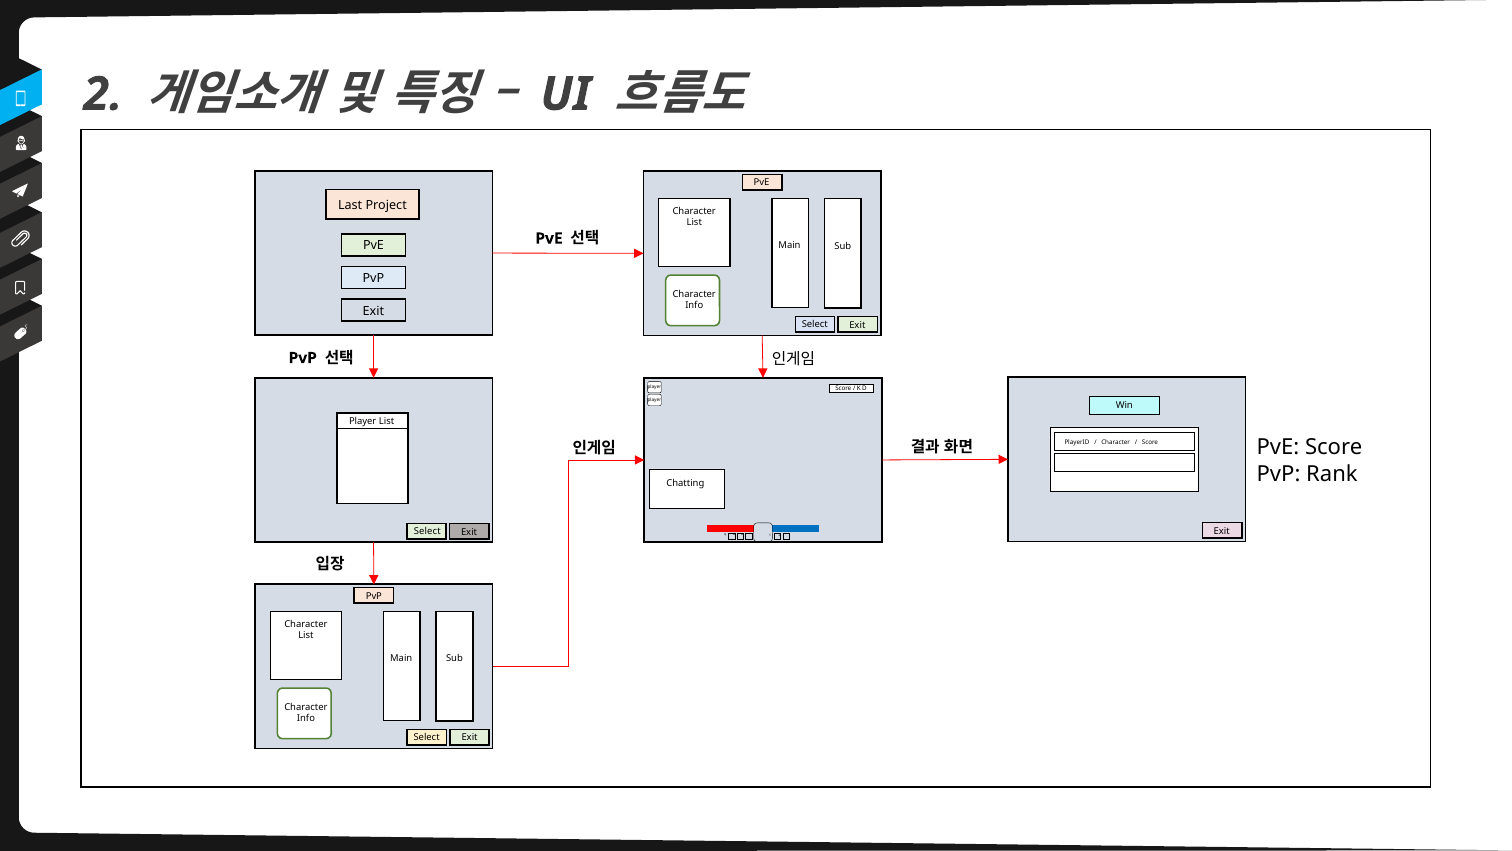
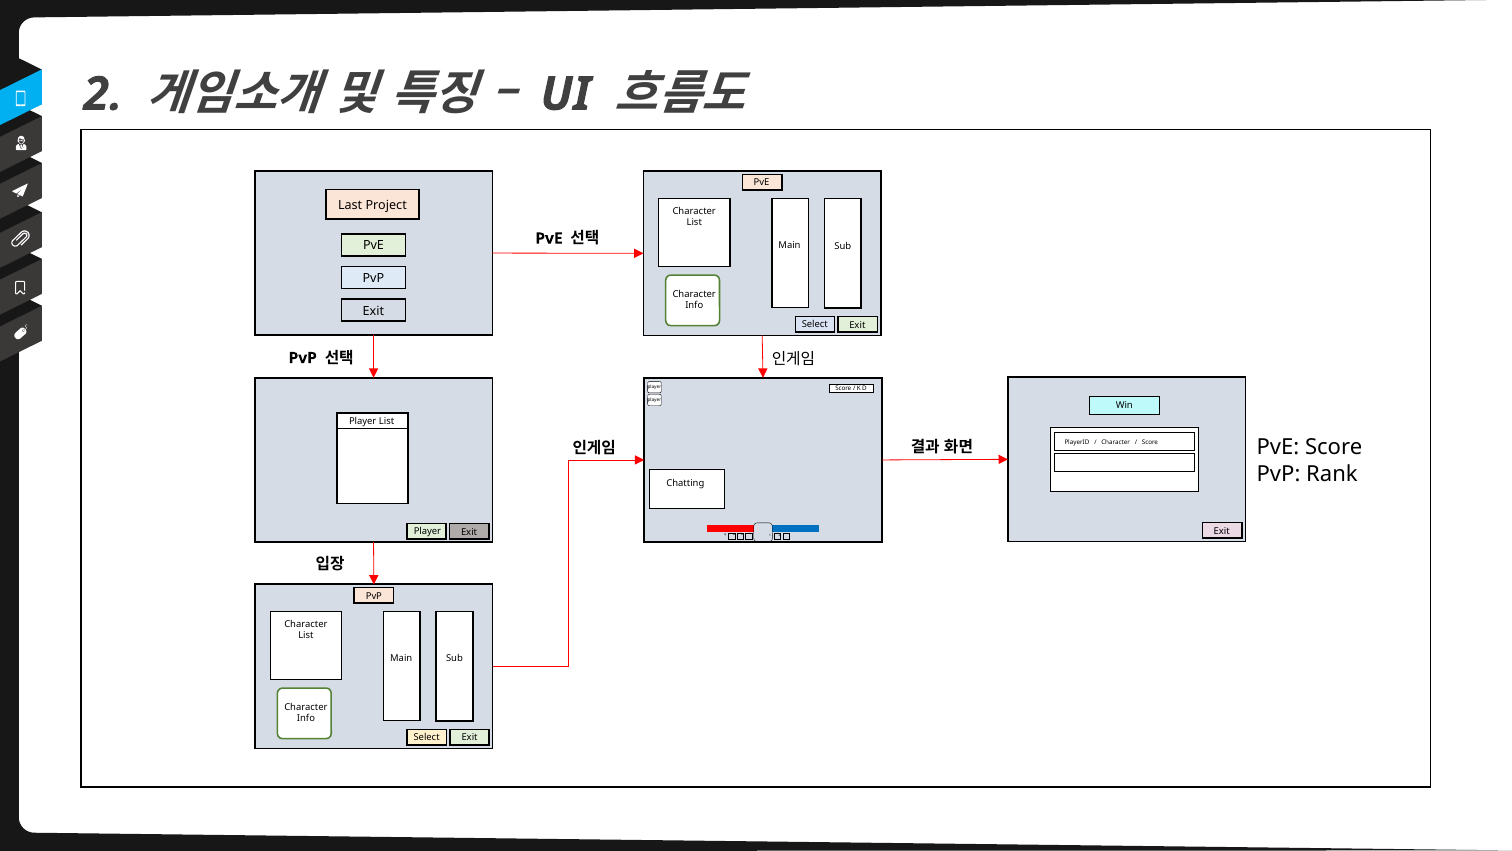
Select at (427, 531): Select -> Player
